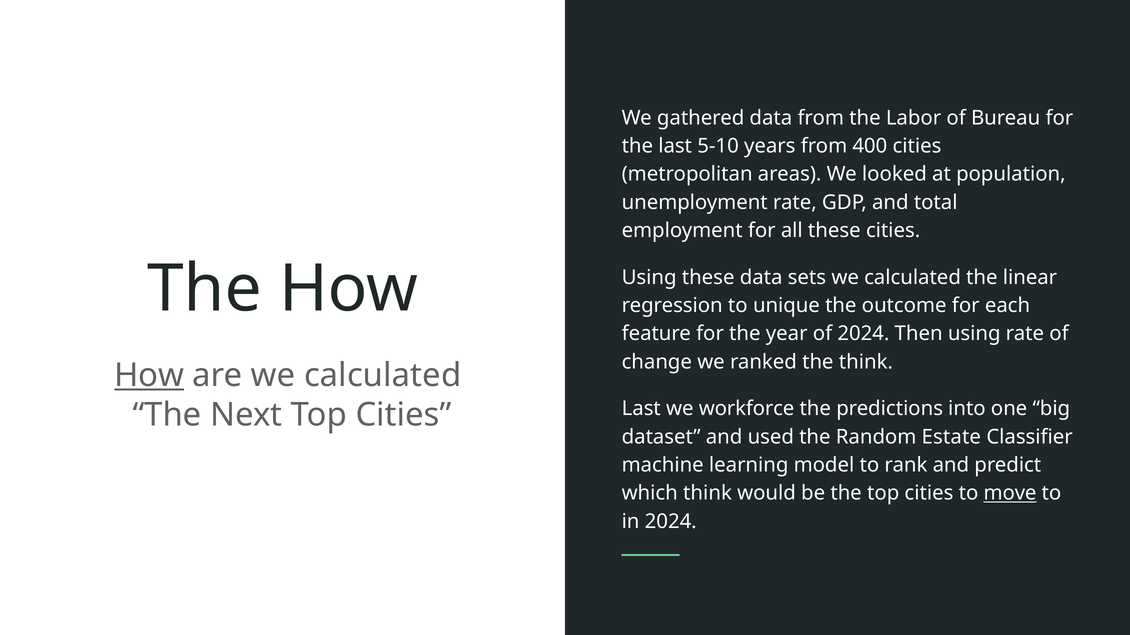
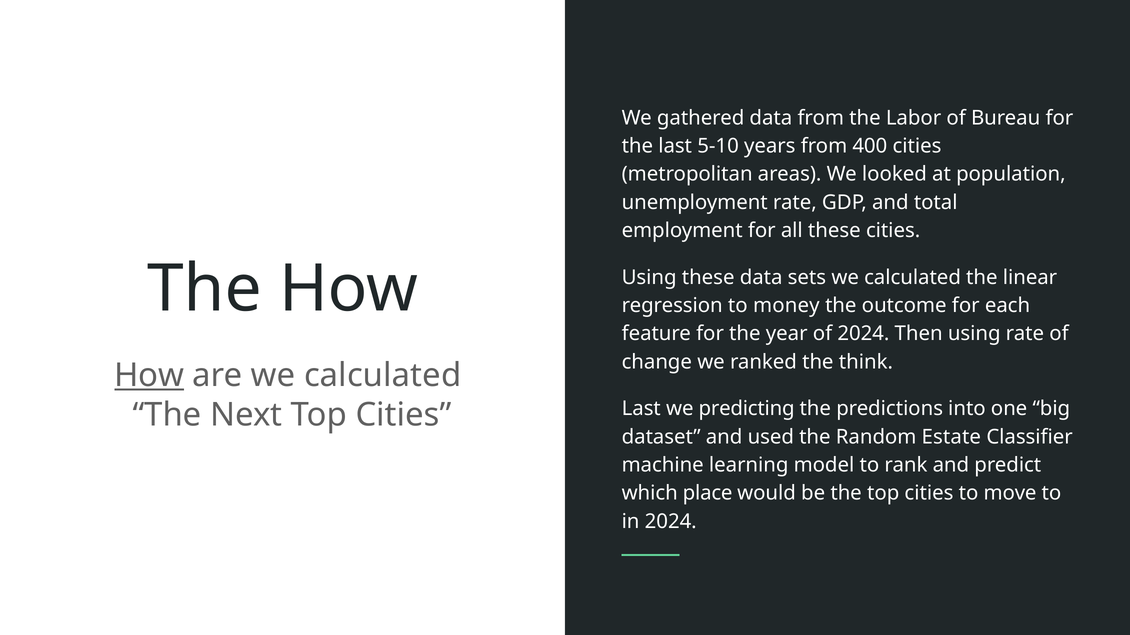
unique: unique -> money
workforce: workforce -> predicting
which think: think -> place
move underline: present -> none
